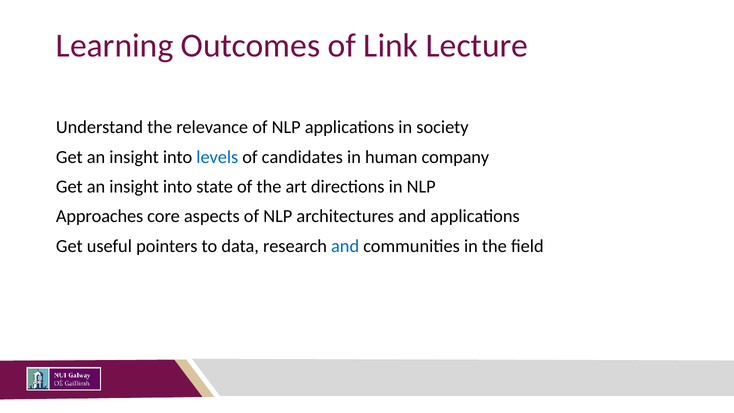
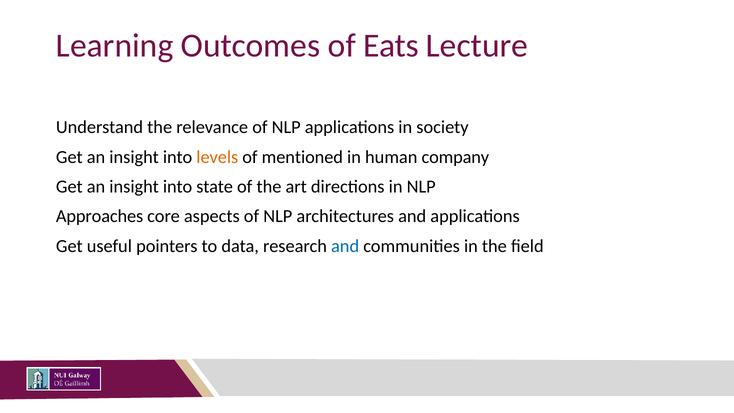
Link: Link -> Eats
levels colour: blue -> orange
candidates: candidates -> mentioned
